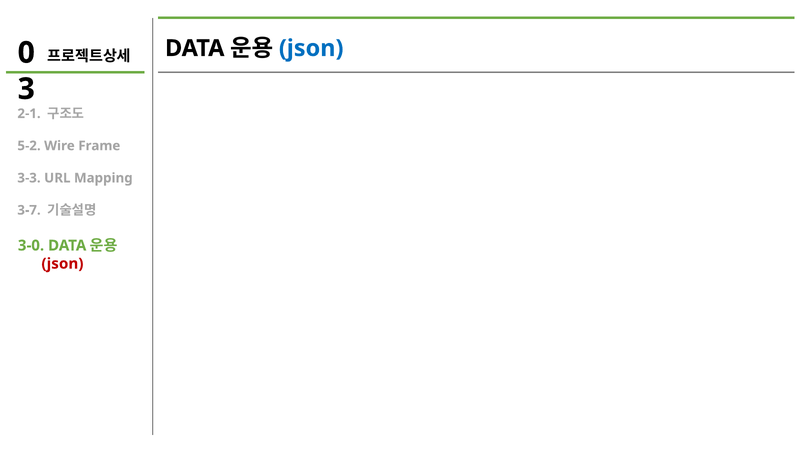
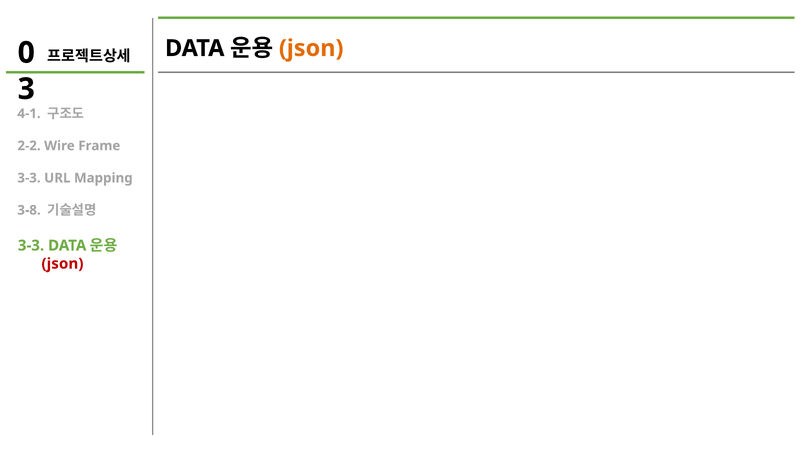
json at (311, 48) colour: blue -> orange
2-1: 2-1 -> 4-1
5-2: 5-2 -> 2-2
3-7: 3-7 -> 3-8
3-0 at (31, 246): 3-0 -> 3-3
